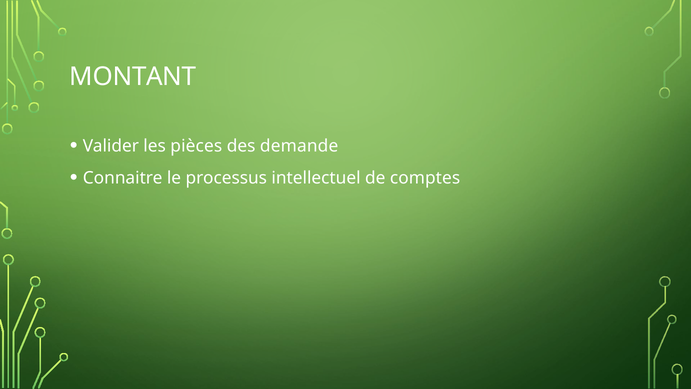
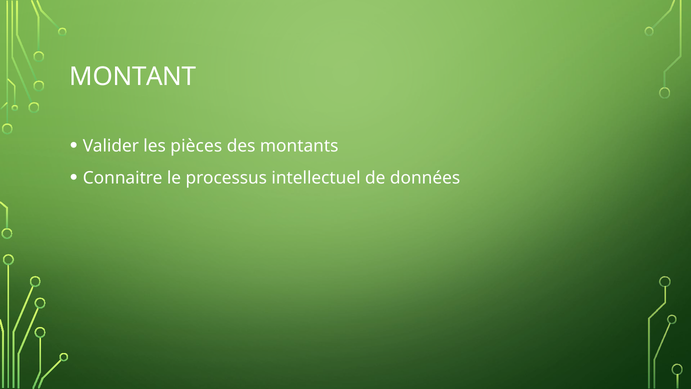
demande: demande -> montants
comptes: comptes -> données
